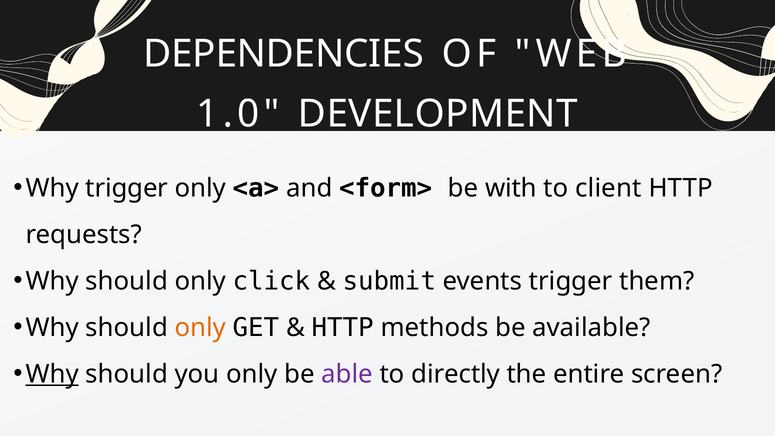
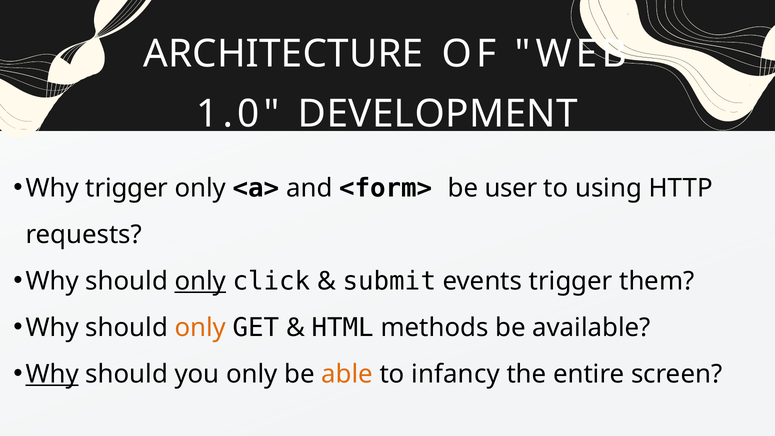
DEPENDENCIES: DEPENDENCIES -> ARCHITECTURE
with: with -> user
client: client -> using
only at (200, 281) underline: none -> present
HTTP at (343, 328): HTTP -> HTML
able colour: purple -> orange
directly: directly -> infancy
